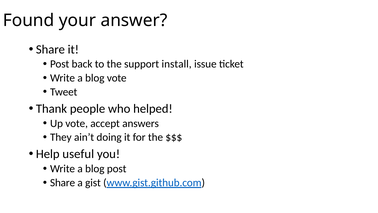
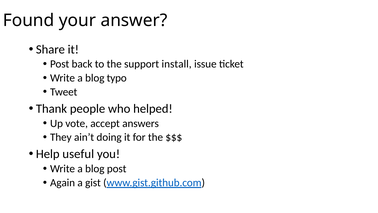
blog vote: vote -> typo
Share at (63, 183): Share -> Again
